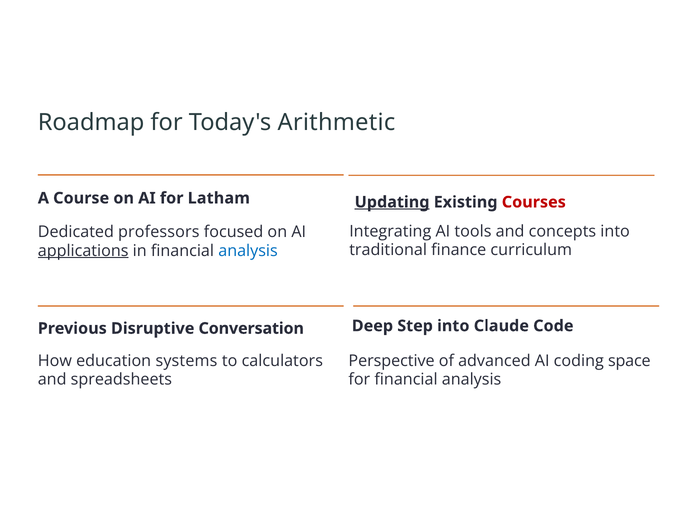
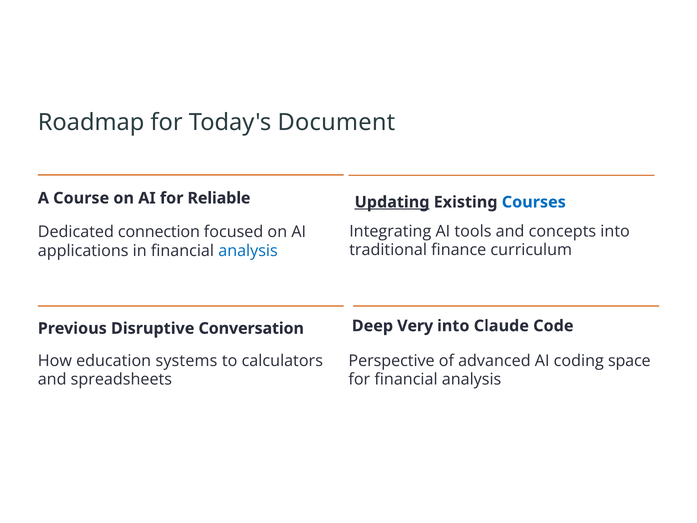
Arithmetic: Arithmetic -> Document
Latham: Latham -> Reliable
Courses colour: red -> blue
professors: professors -> connection
applications underline: present -> none
Step: Step -> Very
